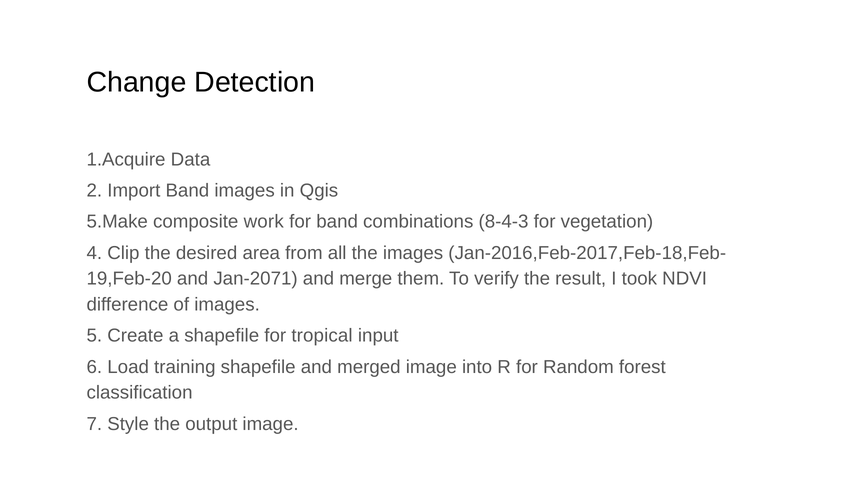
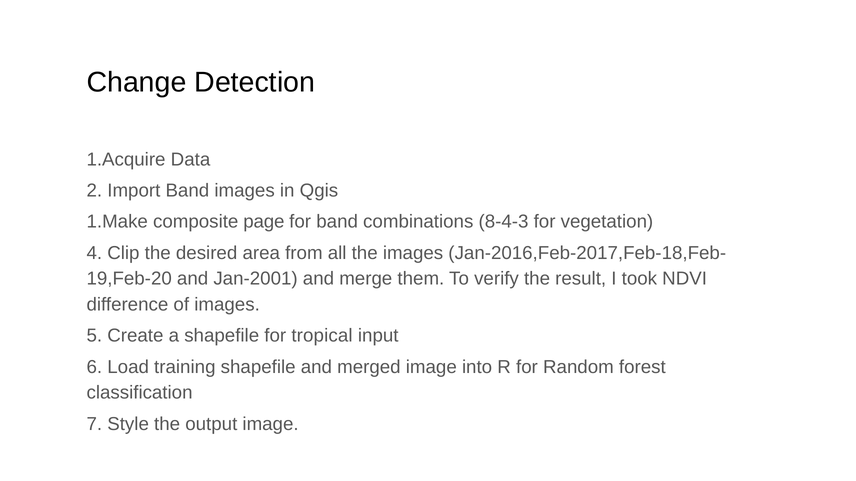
5.Make: 5.Make -> 1.Make
work: work -> page
Jan-2071: Jan-2071 -> Jan-2001
